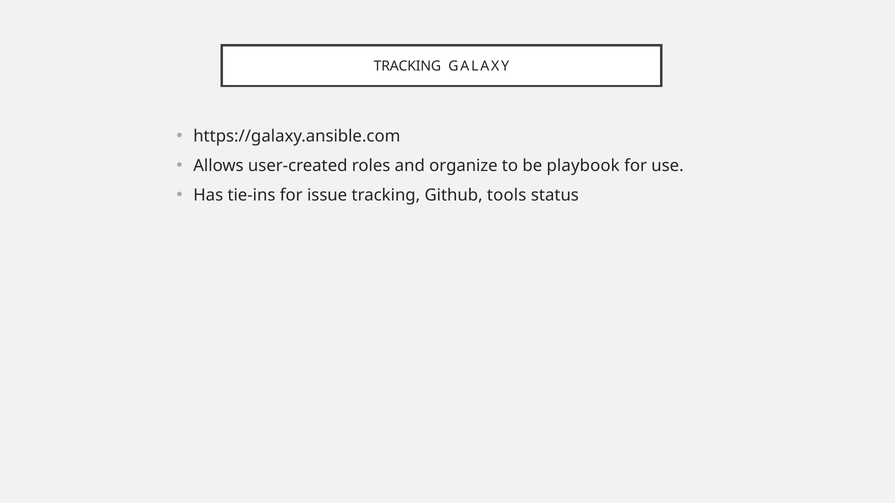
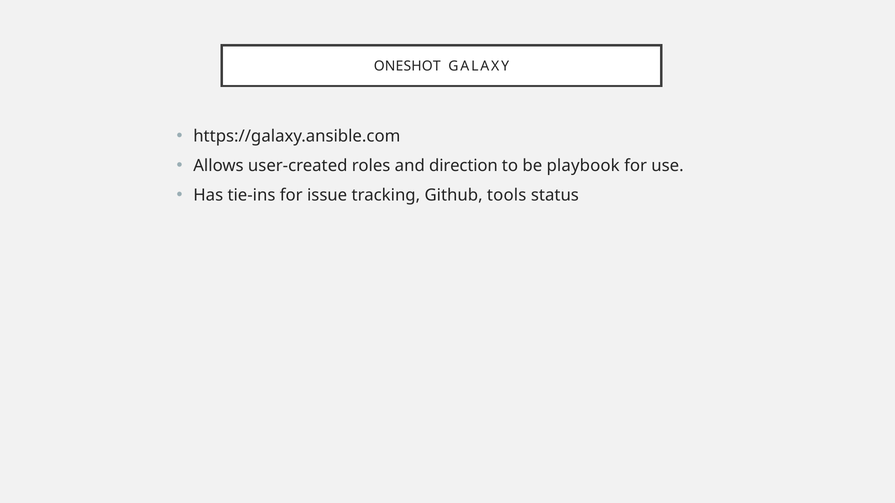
TRACKING at (407, 66): TRACKING -> ONESHOT
organize: organize -> direction
